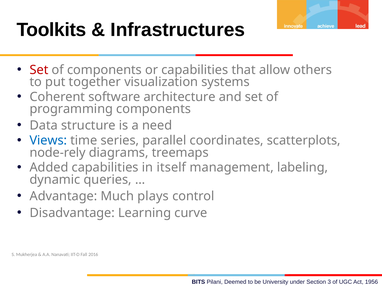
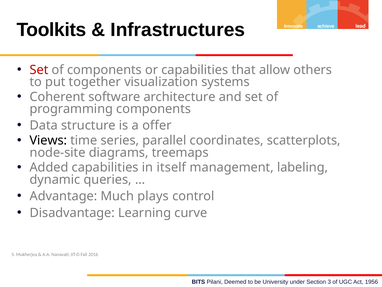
need: need -> offer
Views colour: blue -> black
node-rely: node-rely -> node-site
